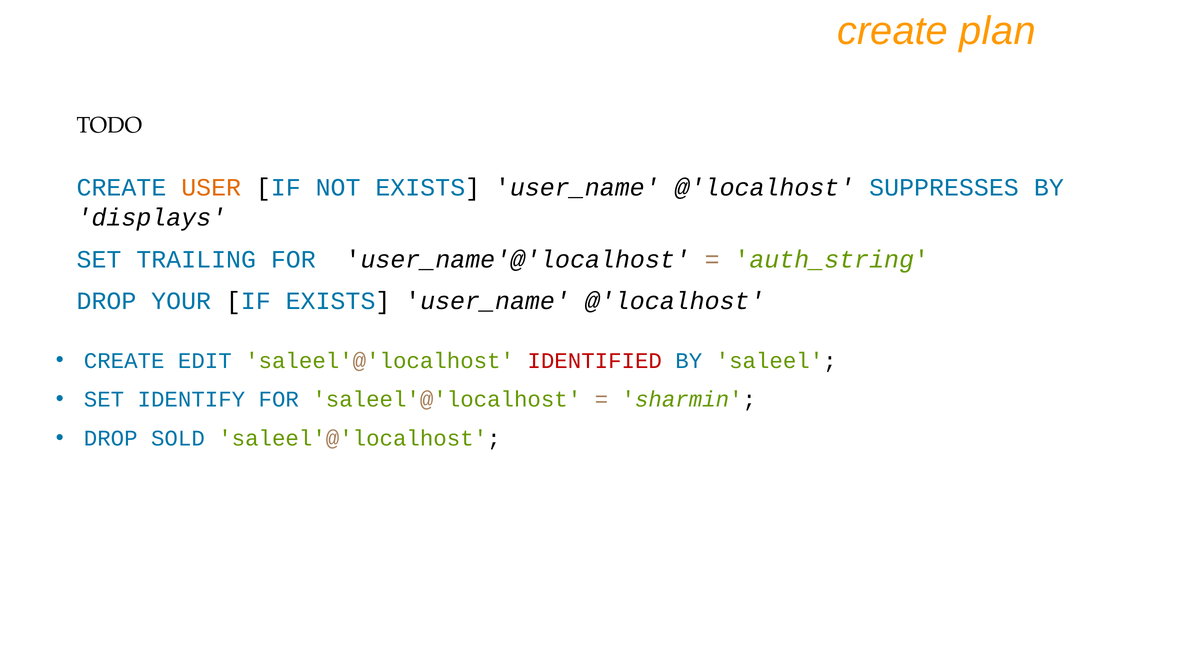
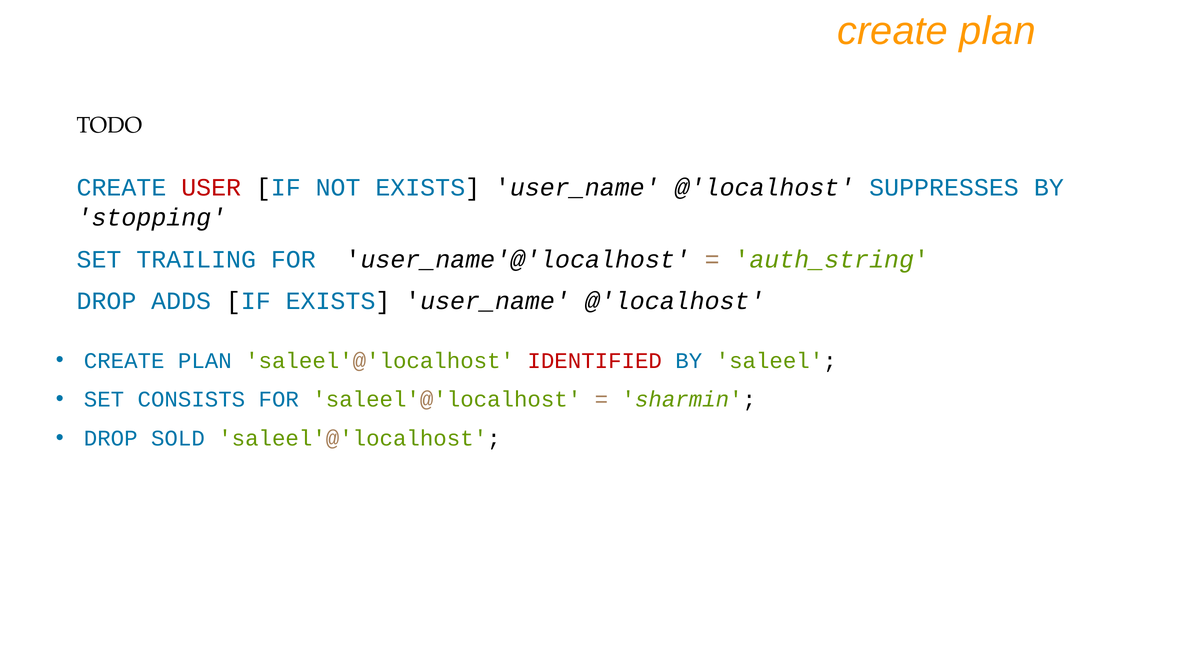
USER colour: orange -> red
displays: displays -> stopping
YOUR: YOUR -> ADDS
EDIT at (205, 361): EDIT -> PLAN
IDENTIFY: IDENTIFY -> CONSISTS
